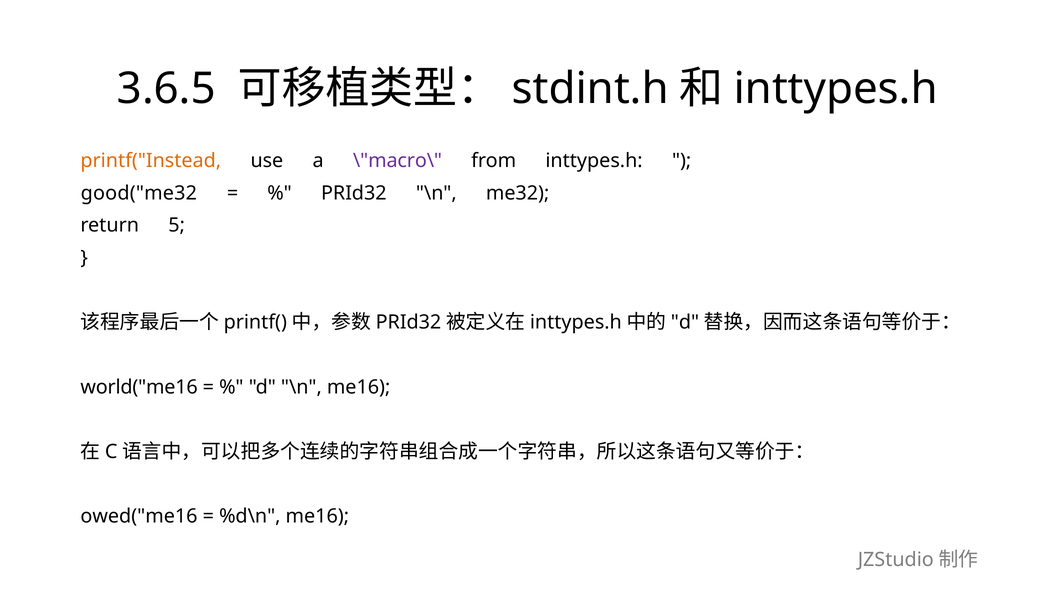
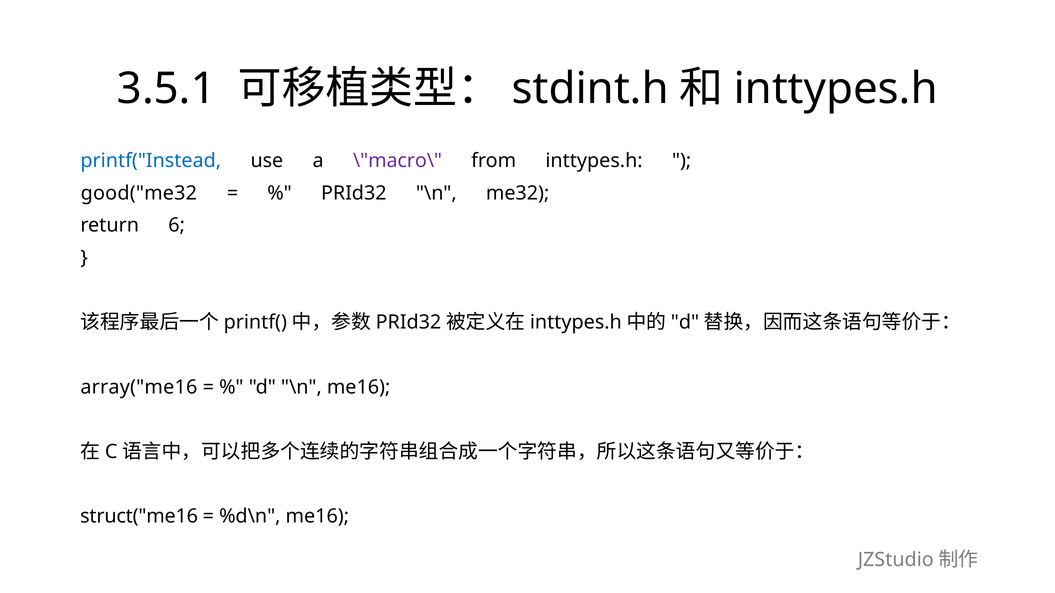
3.6.5: 3.6.5 -> 3.5.1
printf("Instead colour: orange -> blue
5: 5 -> 6
world("me16: world("me16 -> array("me16
owed("me16: owed("me16 -> struct("me16
